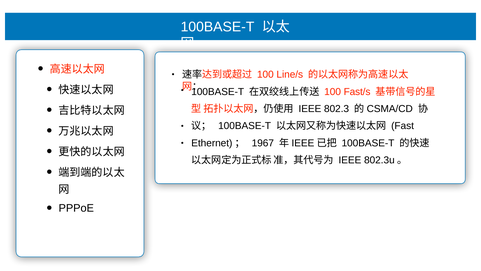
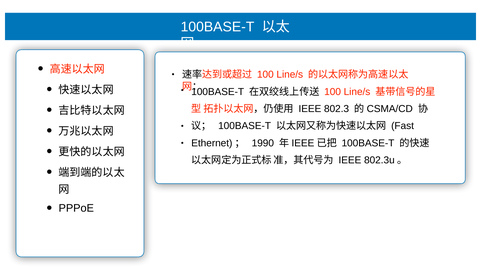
Fast/s at (357, 92): Fast/s -> Line/s
1967: 1967 -> 1990
